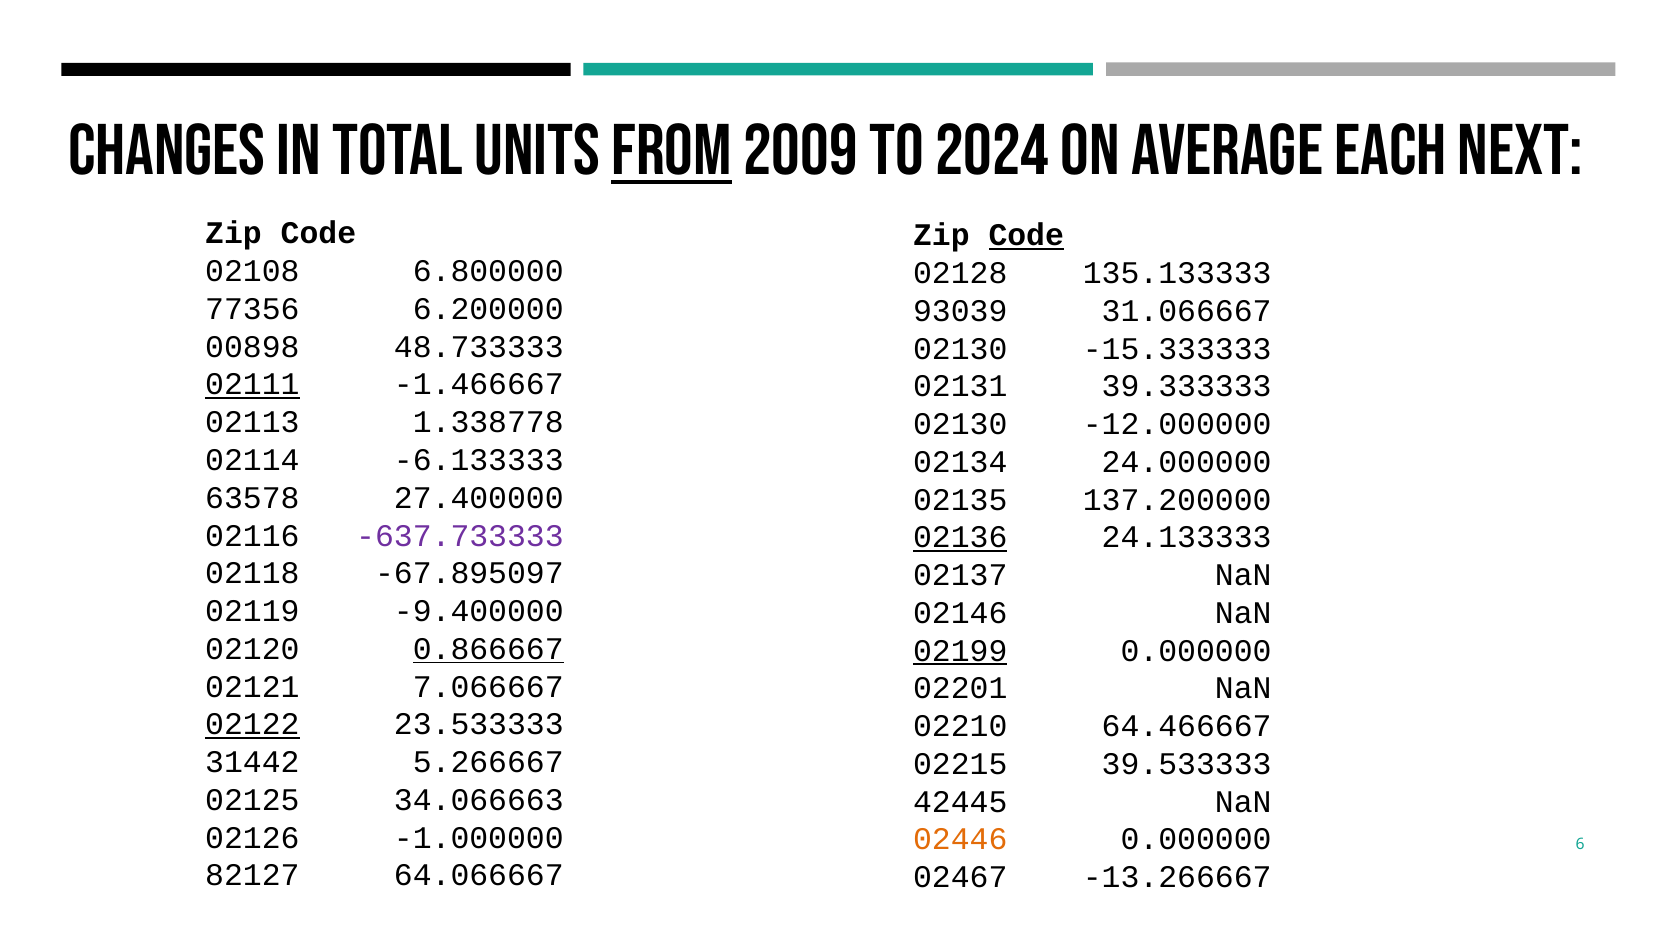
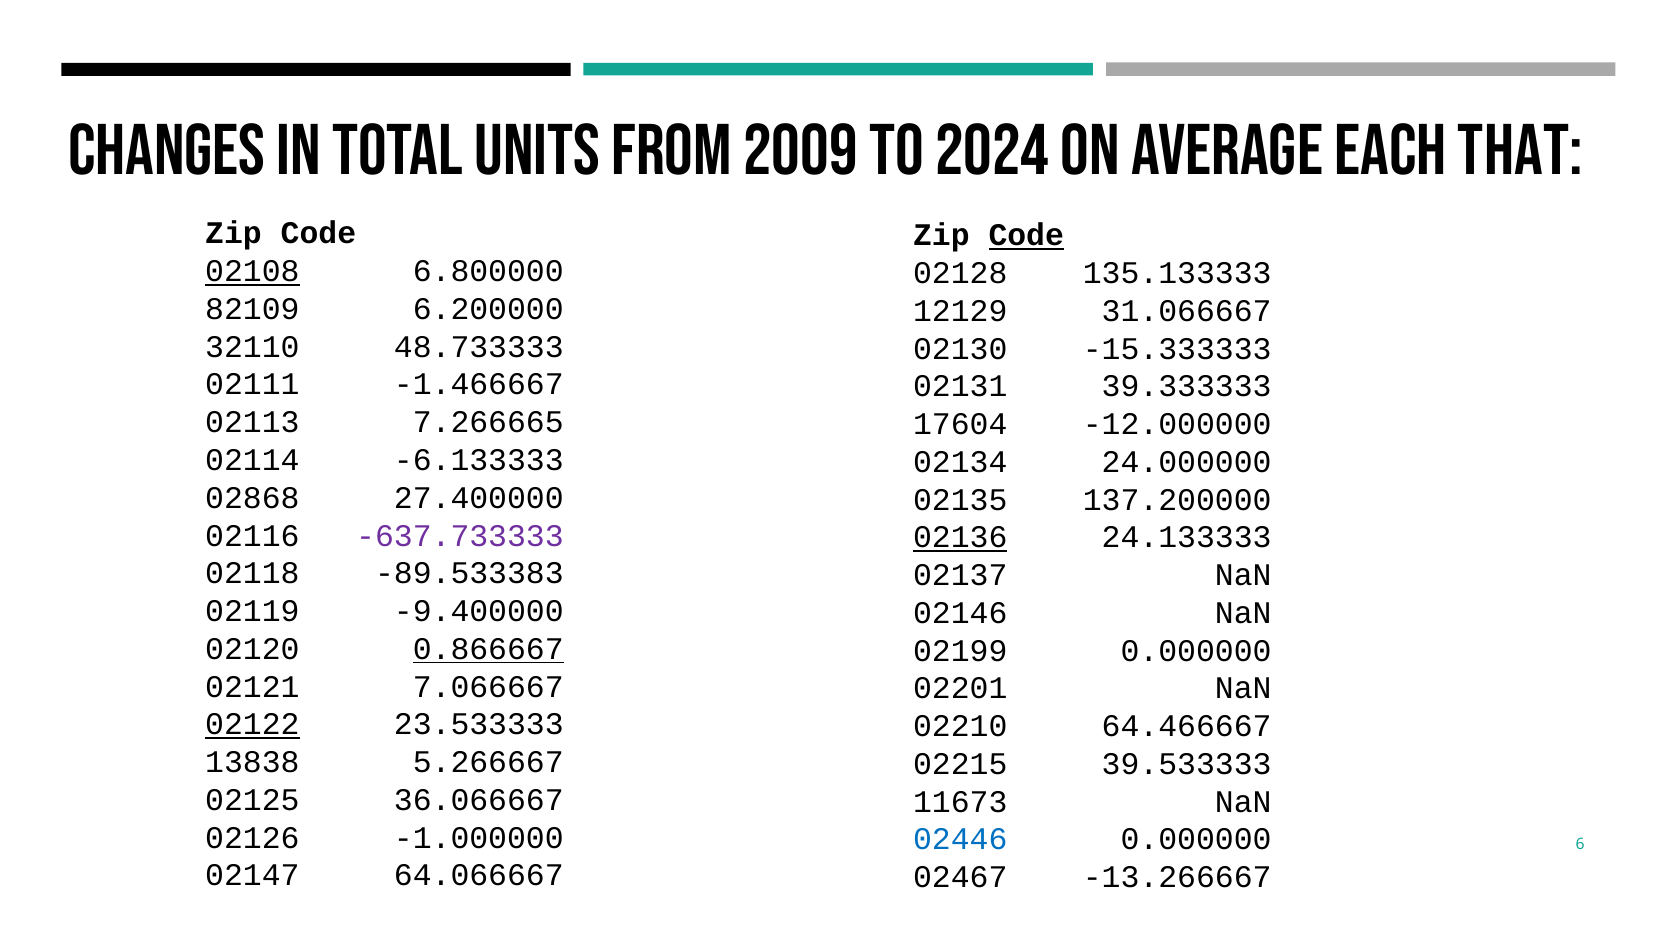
from underline: present -> none
next: next -> that
02108 underline: none -> present
77356: 77356 -> 82109
93039: 93039 -> 12129
00898: 00898 -> 32110
02111 underline: present -> none
1.338778: 1.338778 -> 7.266665
02130 at (960, 424): 02130 -> 17604
63578: 63578 -> 02868
-67.895097: -67.895097 -> -89.533383
02199 underline: present -> none
31442: 31442 -> 13838
34.066663: 34.066663 -> 36.066667
42445: 42445 -> 11673
02446 colour: orange -> blue
82127: 82127 -> 02147
